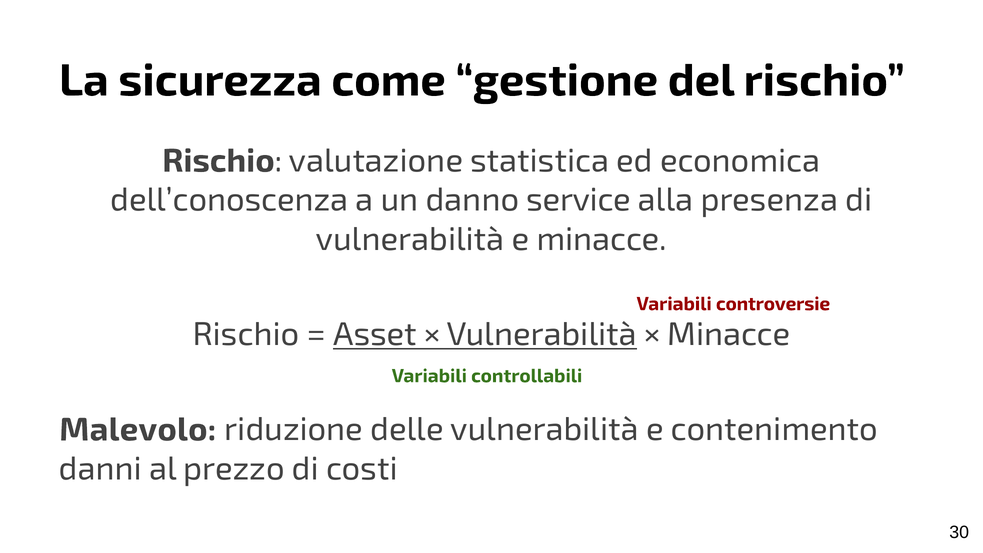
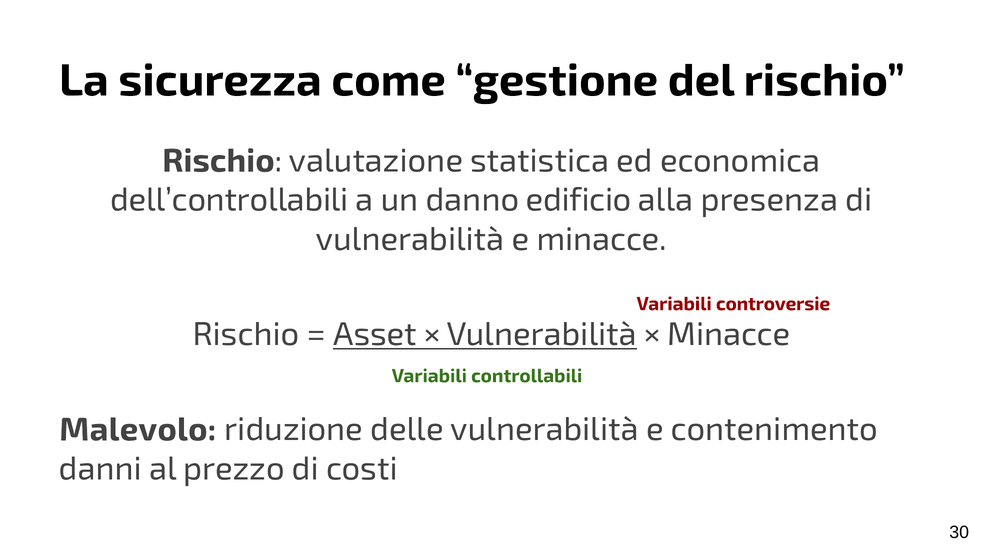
dell’conoscenza: dell’conoscenza -> dell’controllabili
service: service -> edificio
